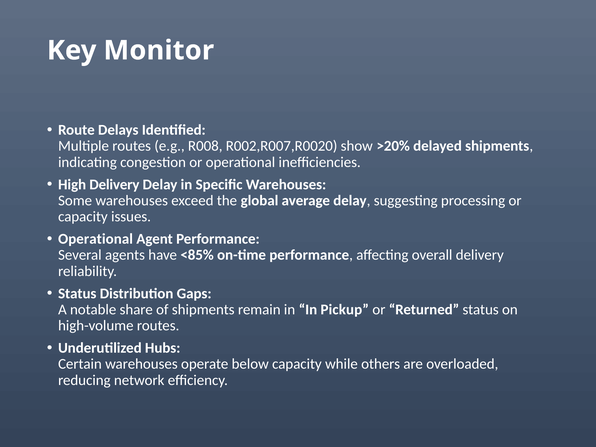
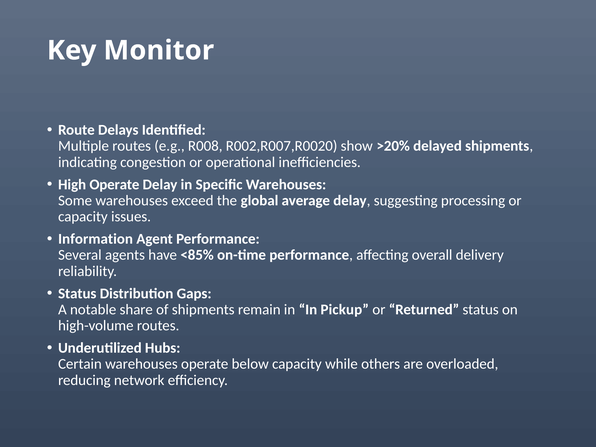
High Delivery: Delivery -> Operate
Operational at (96, 239): Operational -> Information
